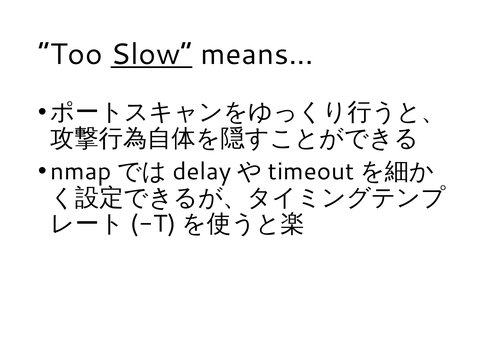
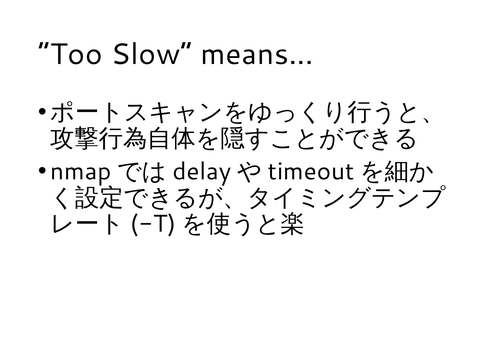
Slow underline: present -> none
